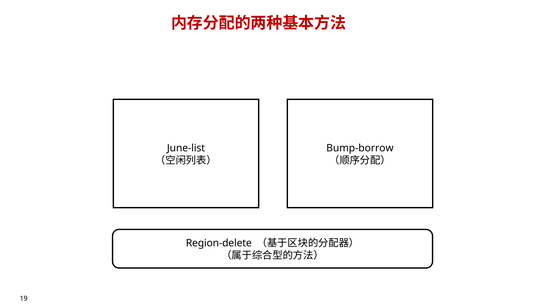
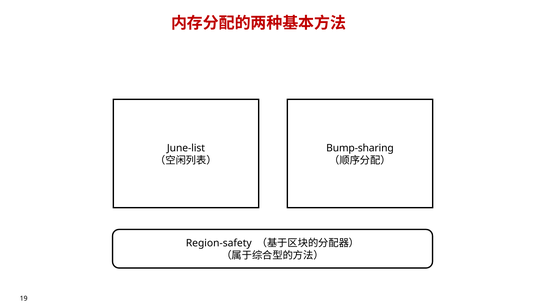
Bump-borrow: Bump-borrow -> Bump-sharing
Region-delete: Region-delete -> Region-safety
